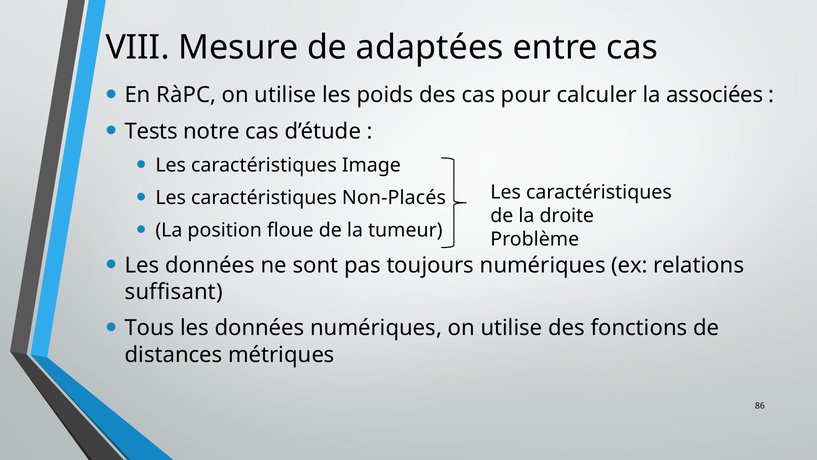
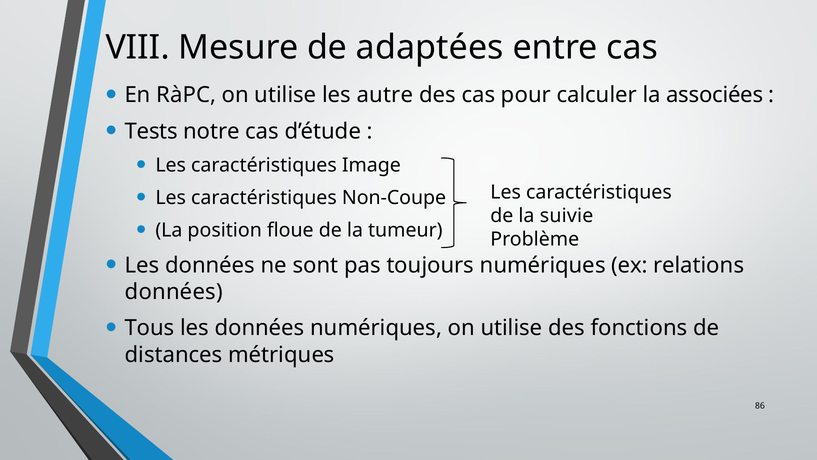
poids: poids -> autre
Non-Placés: Non-Placés -> Non-Coupe
droite: droite -> suivie
suffisant at (174, 292): suffisant -> données
